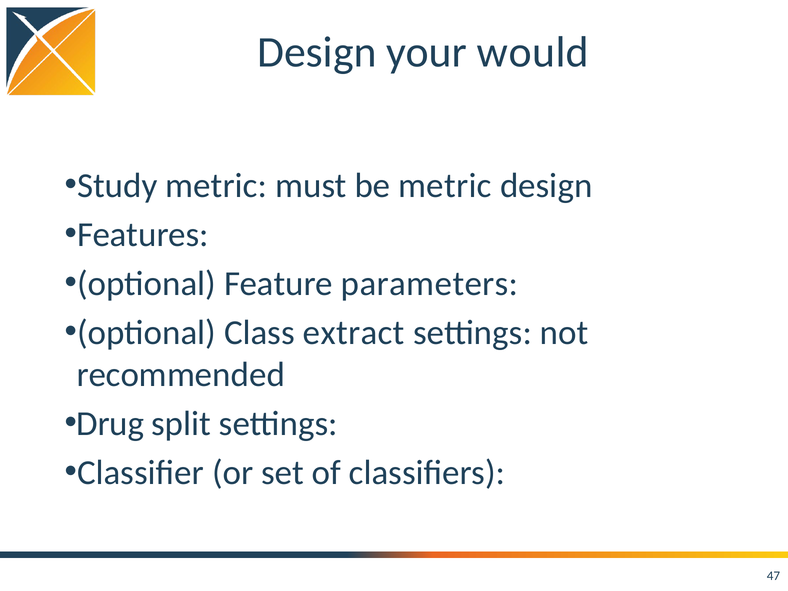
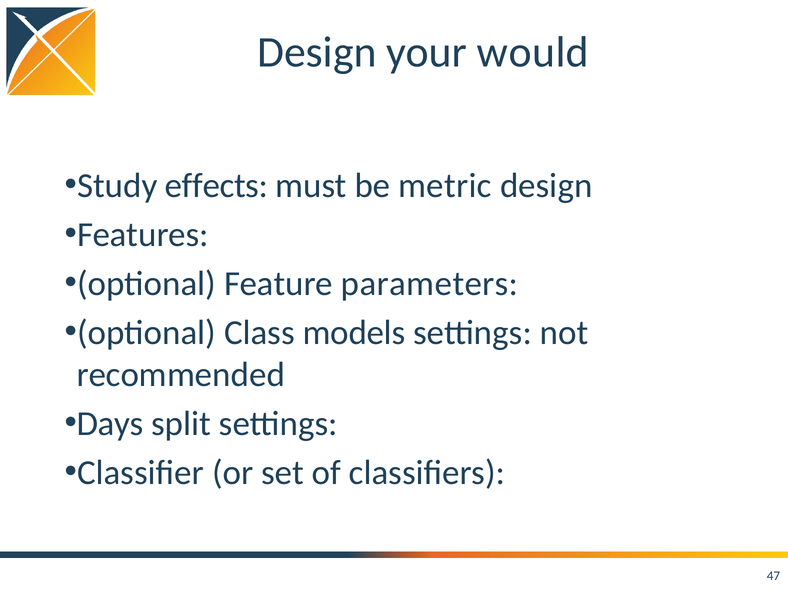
Study metric: metric -> effects
extract: extract -> models
Drug: Drug -> Days
